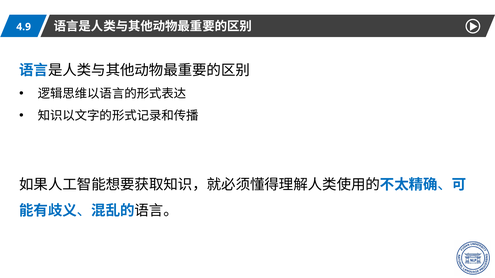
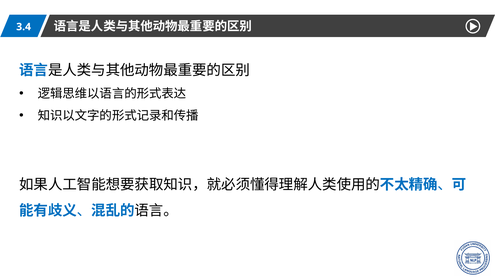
4.9: 4.9 -> 3.4
